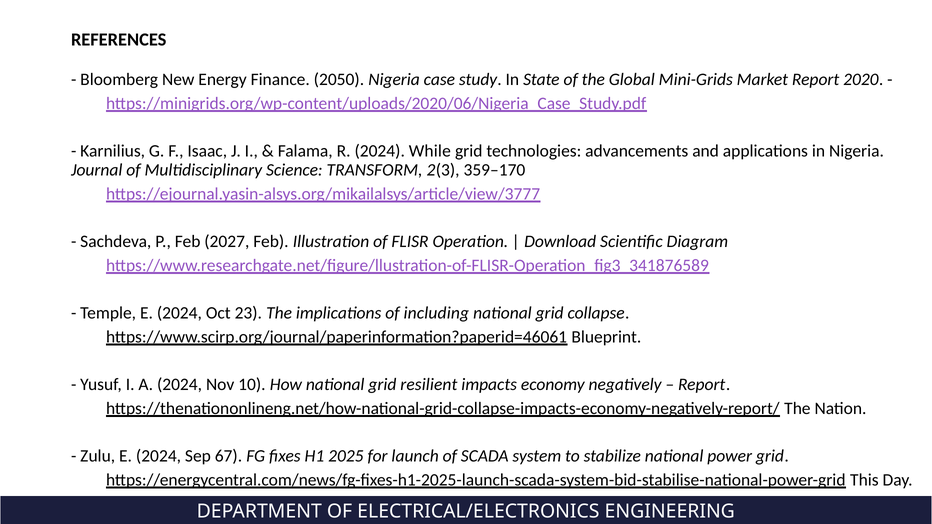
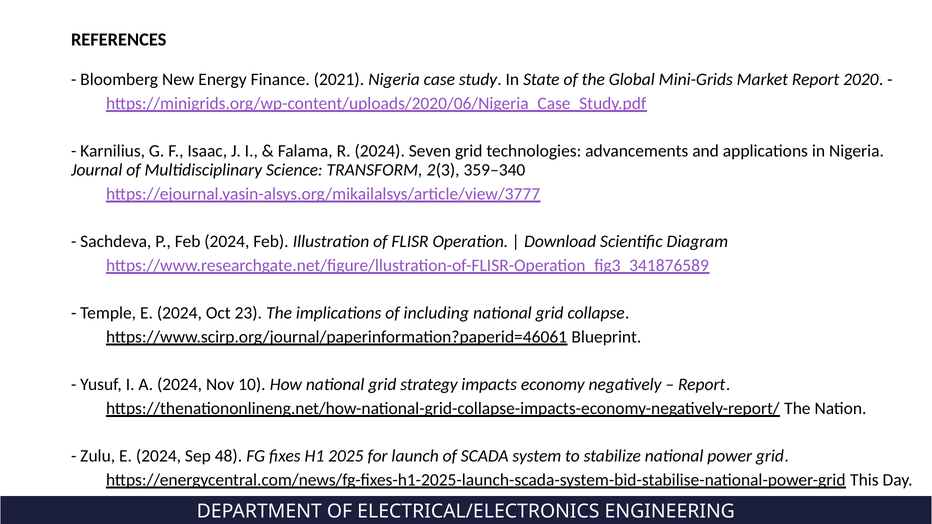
2050: 2050 -> 2021
While: While -> Seven
359–170: 359–170 -> 359–340
Feb 2027: 2027 -> 2024
resilient: resilient -> strategy
67: 67 -> 48
